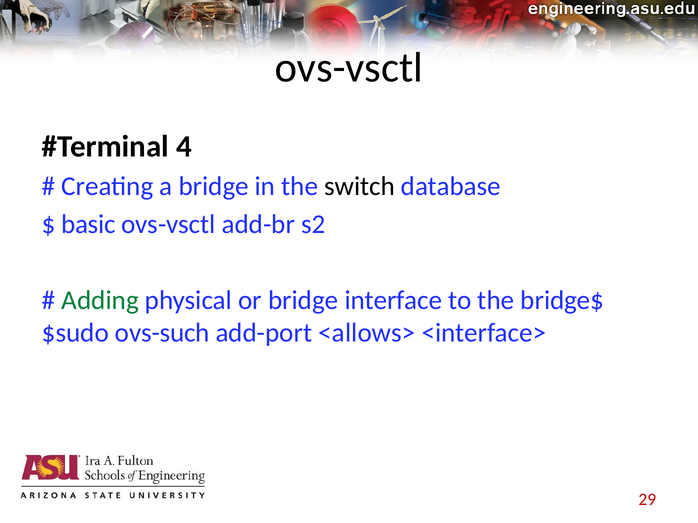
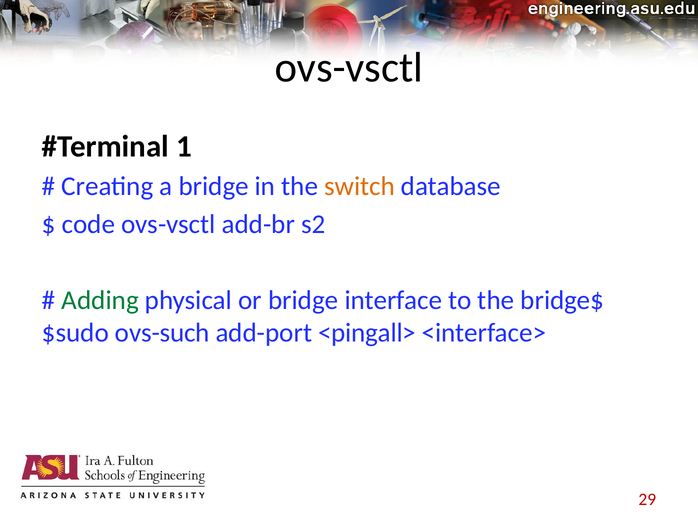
4: 4 -> 1
switch colour: black -> orange
basic: basic -> code
<allows>: <allows> -> <pingall>
